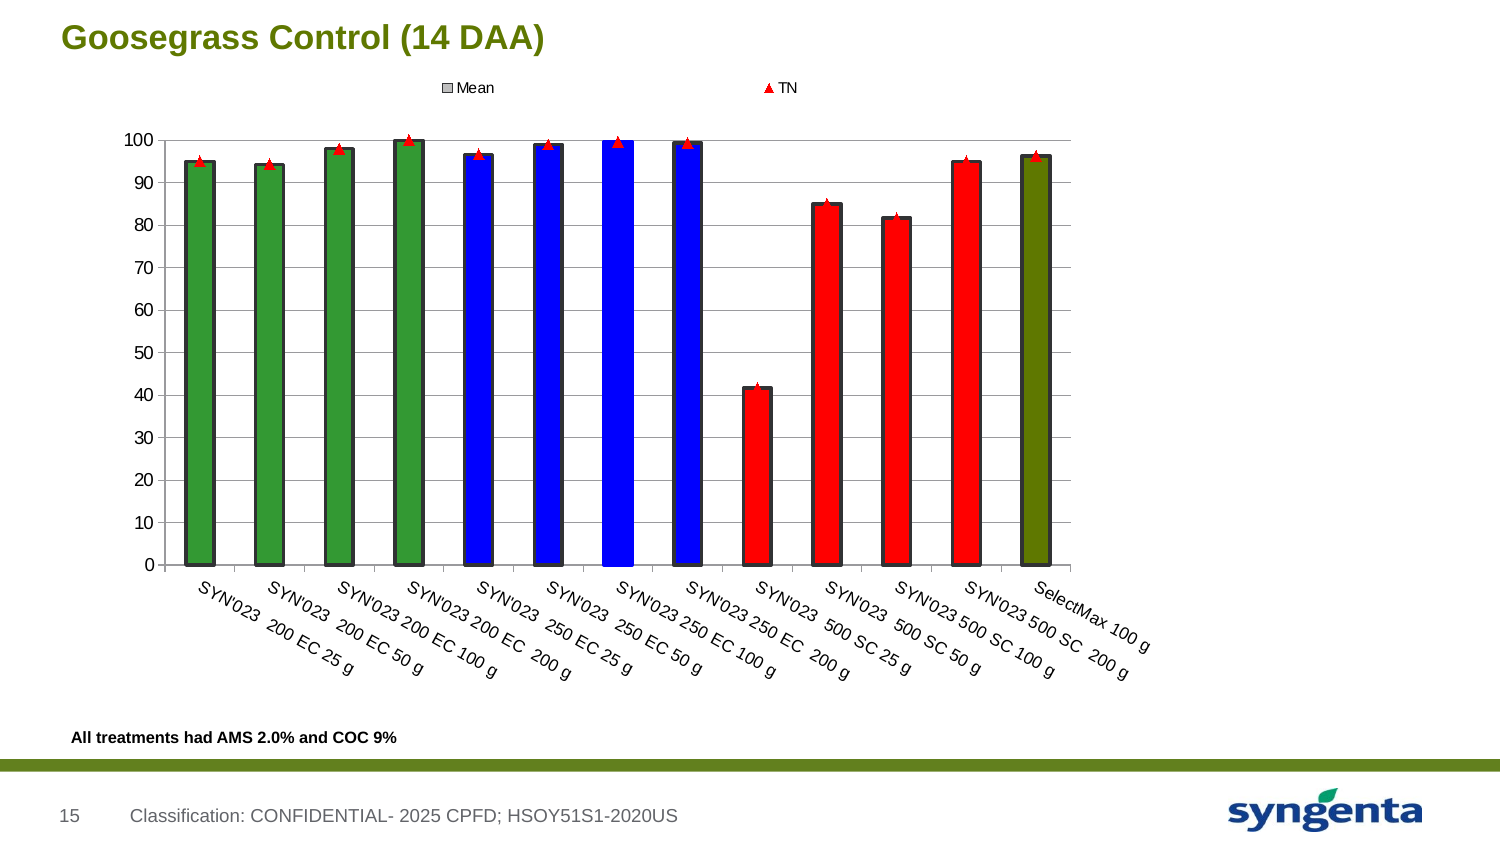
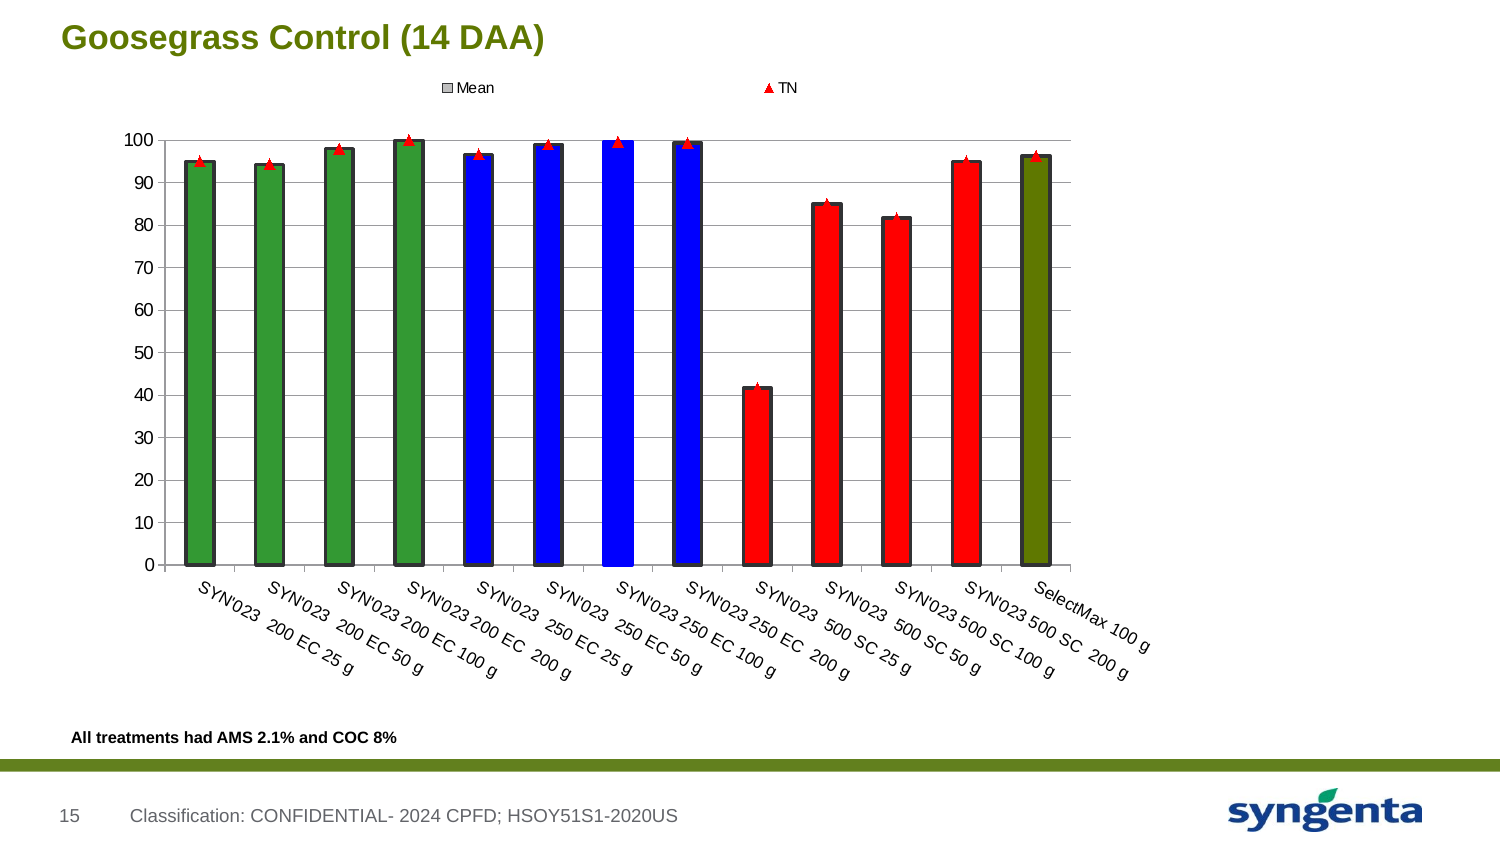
2.0%: 2.0% -> 2.1%
9%: 9% -> 8%
2025: 2025 -> 2024
